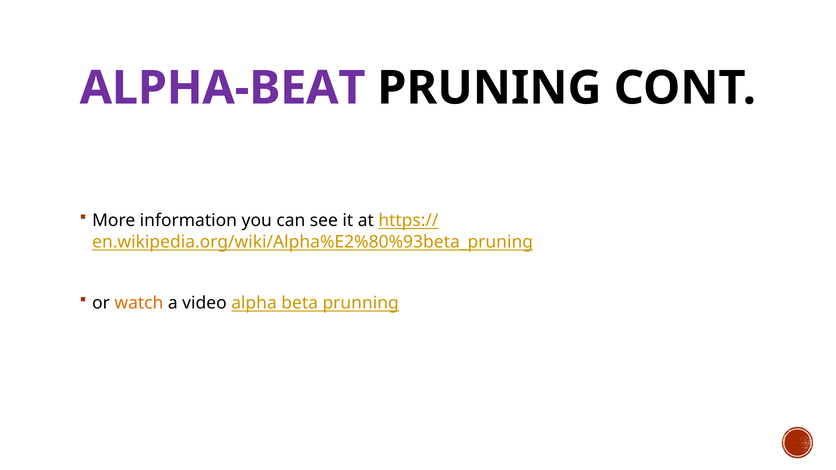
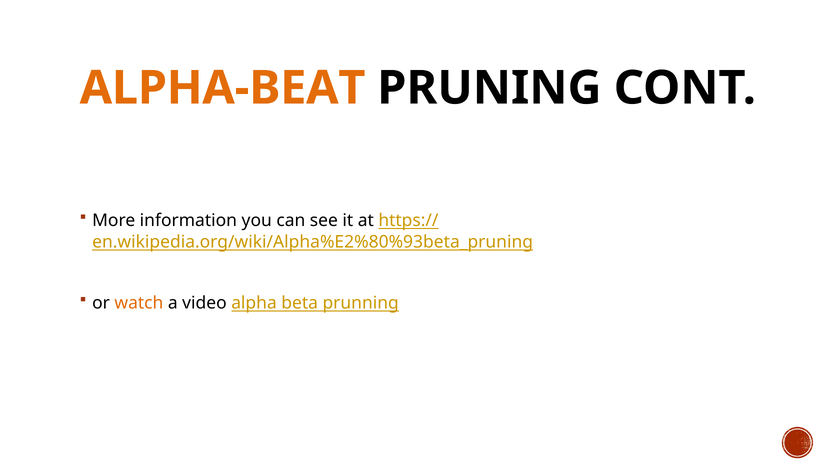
ALPHA-BEAT colour: purple -> orange
